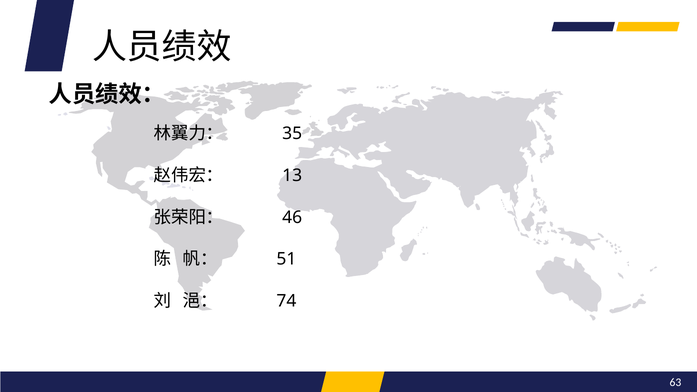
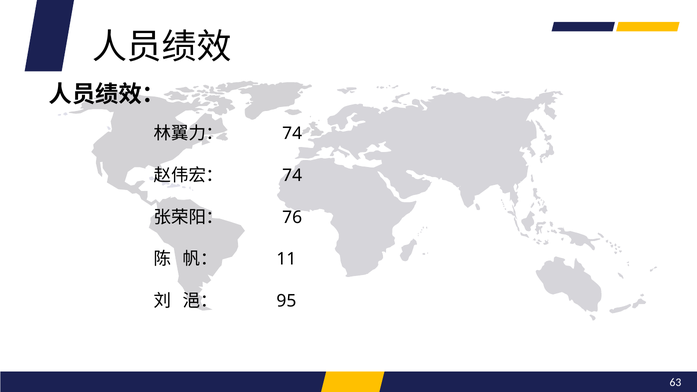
35 at (292, 134): 35 -> 74
13 at (292, 176): 13 -> 74
46: 46 -> 76
51: 51 -> 11
74: 74 -> 95
